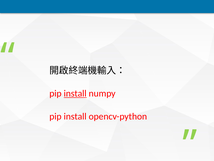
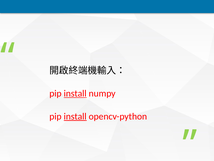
install at (75, 116) underline: none -> present
